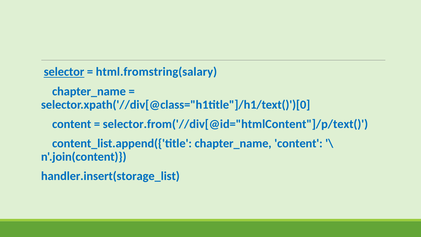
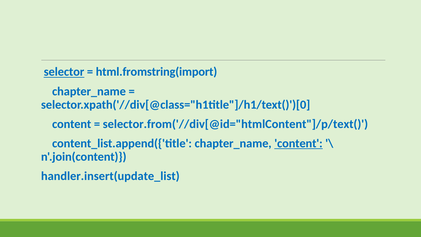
html.fromstring(salary: html.fromstring(salary -> html.fromstring(import
content at (298, 143) underline: none -> present
handler.insert(storage_list: handler.insert(storage_list -> handler.insert(update_list
